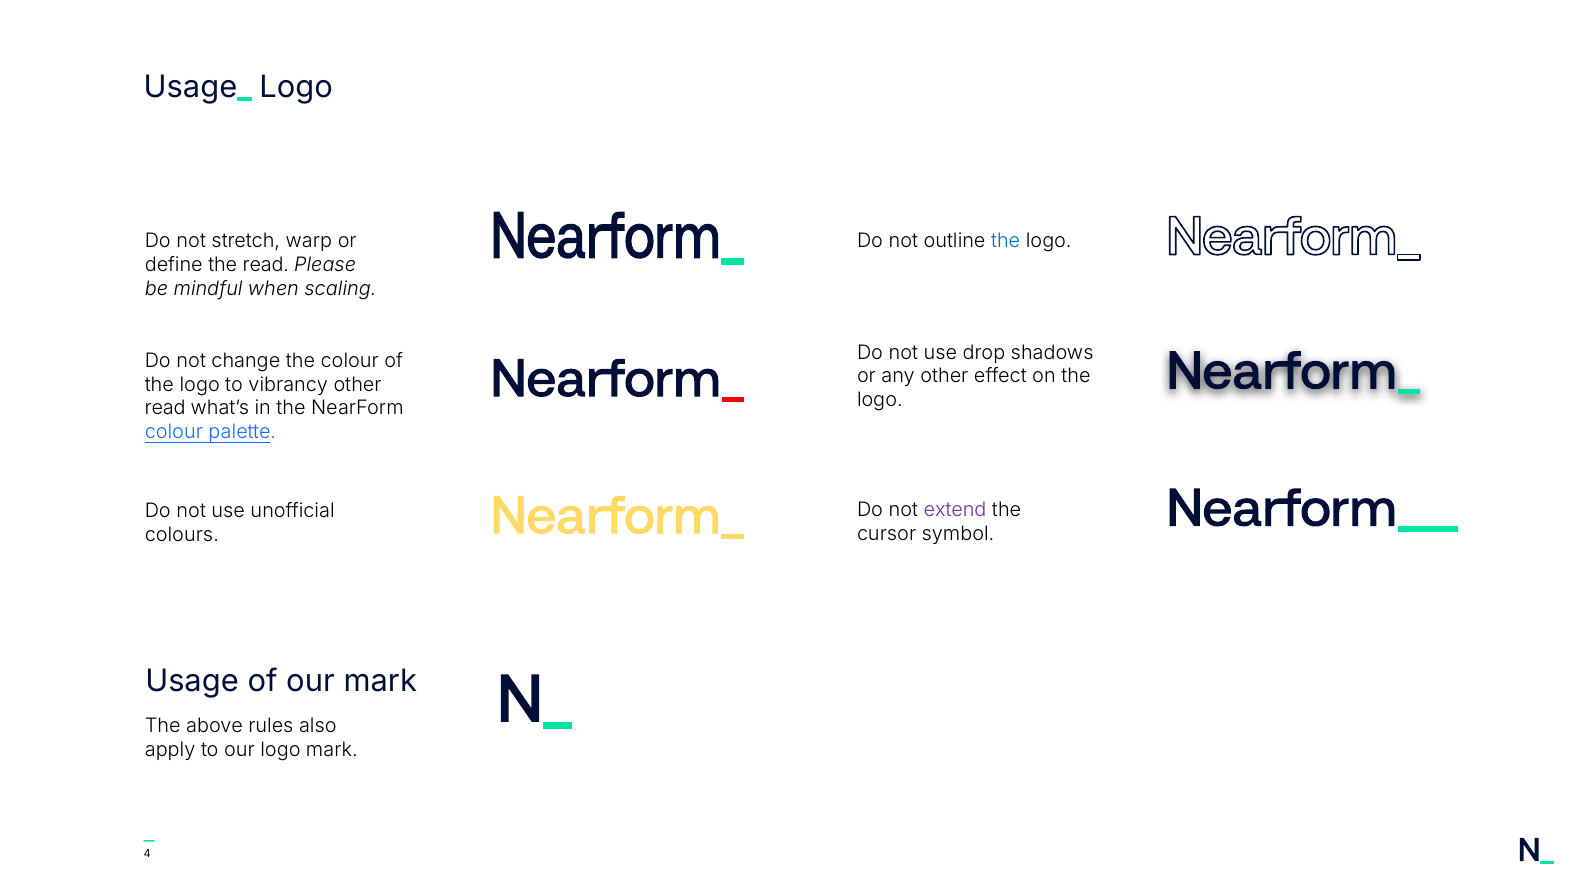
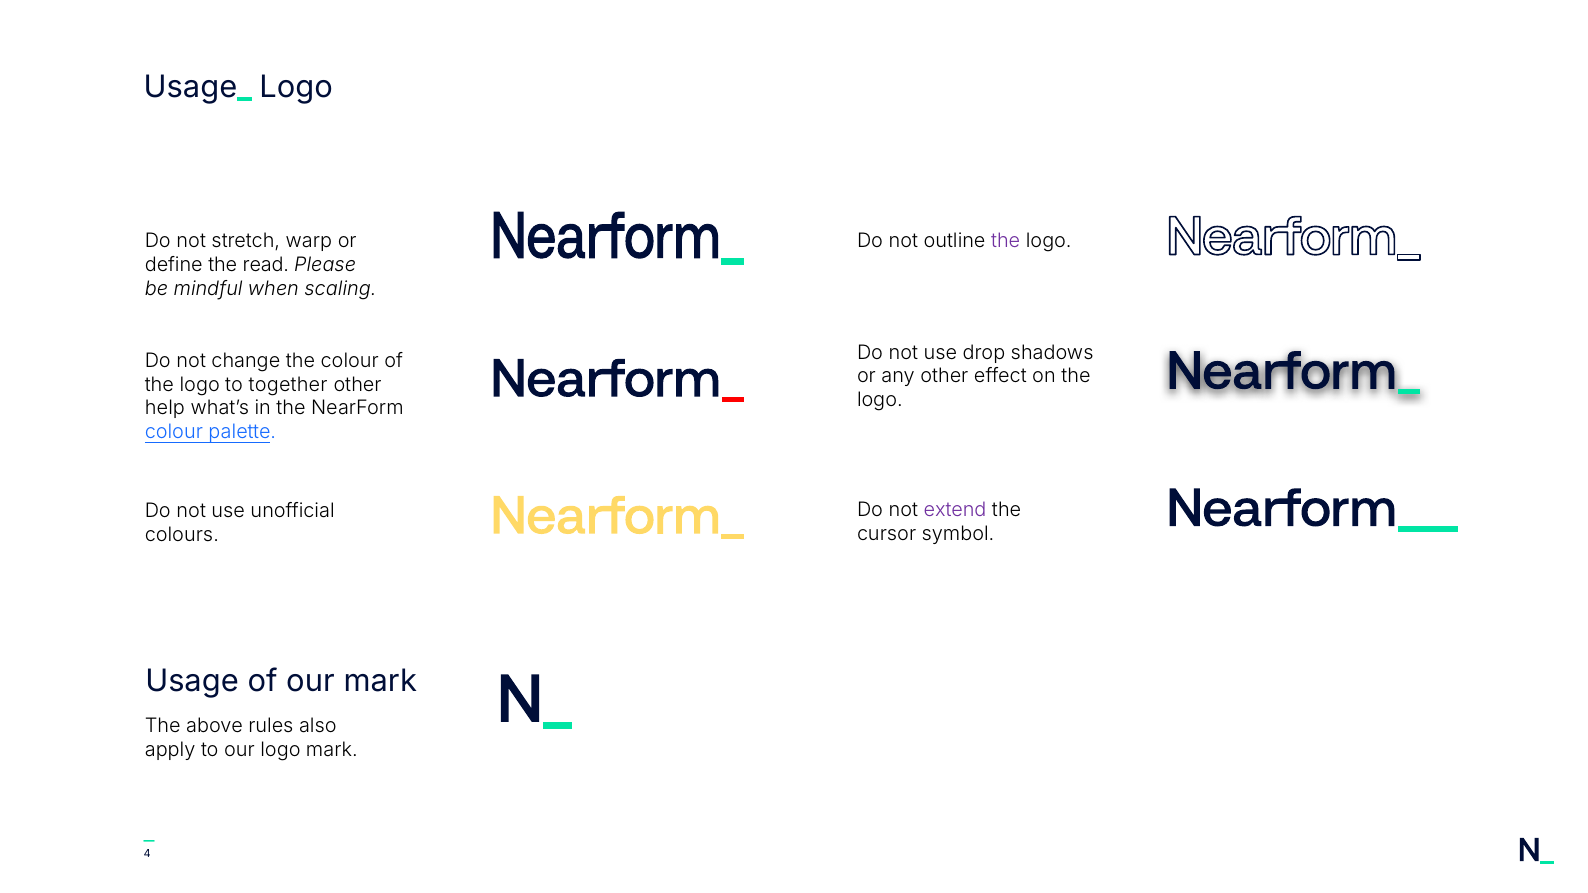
the at (1006, 241) colour: blue -> purple
vibrancy: vibrancy -> together
read at (165, 409): read -> help
